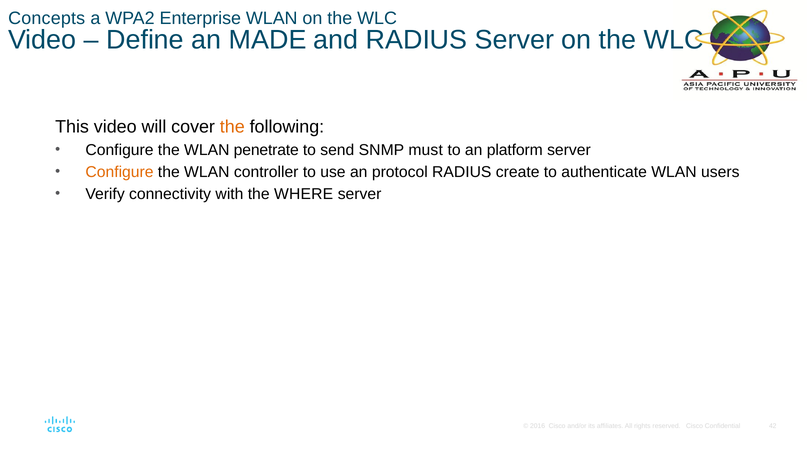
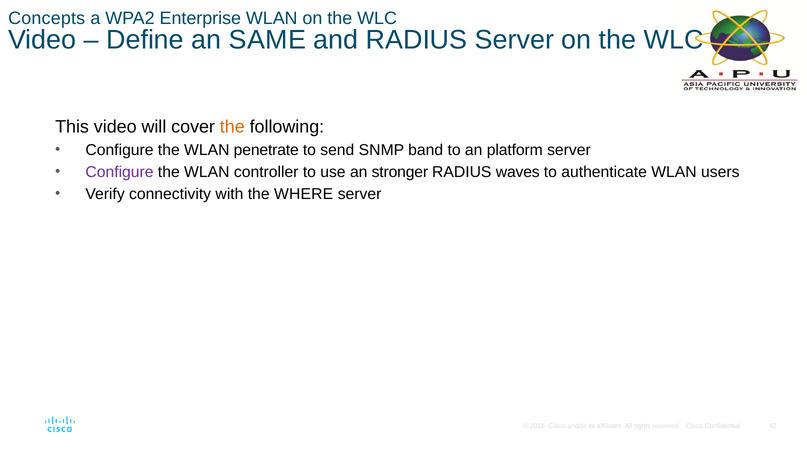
MADE: MADE -> SAME
must: must -> band
Configure at (120, 172) colour: orange -> purple
protocol: protocol -> stronger
create: create -> waves
